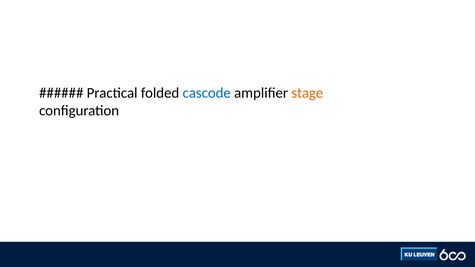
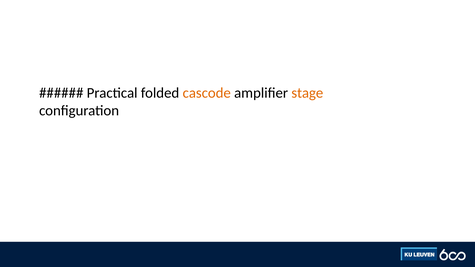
cascode colour: blue -> orange
